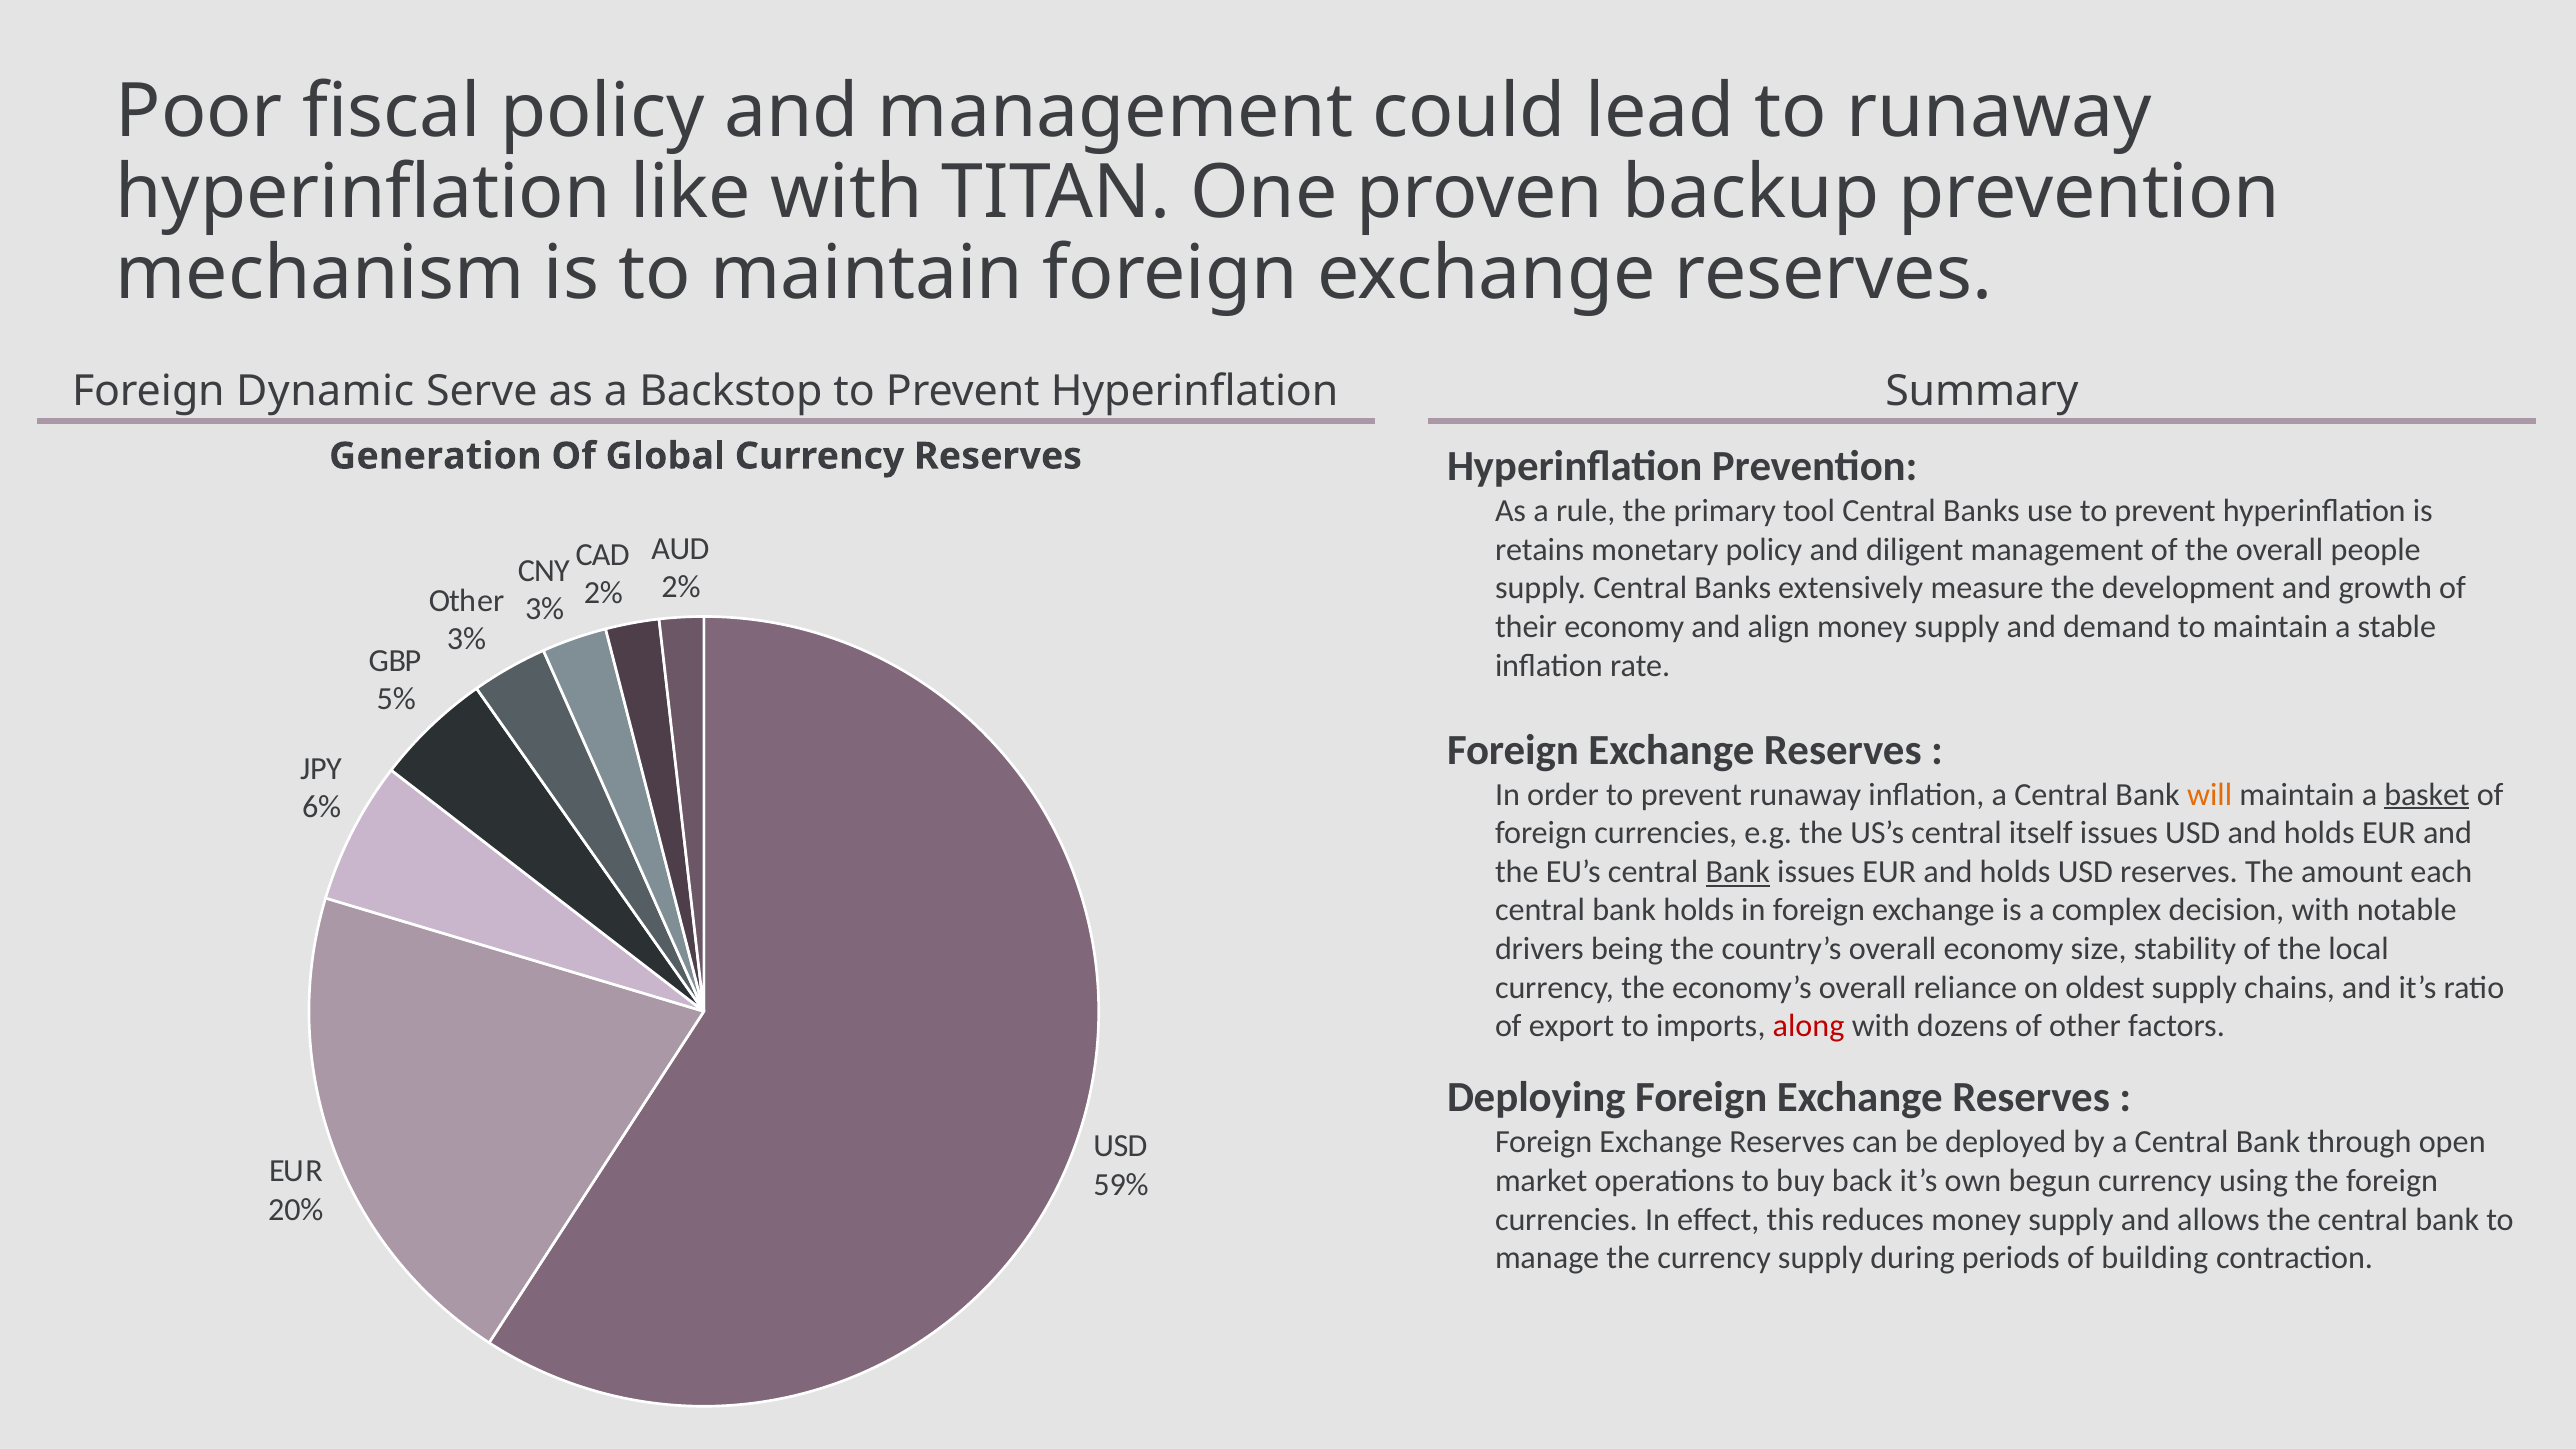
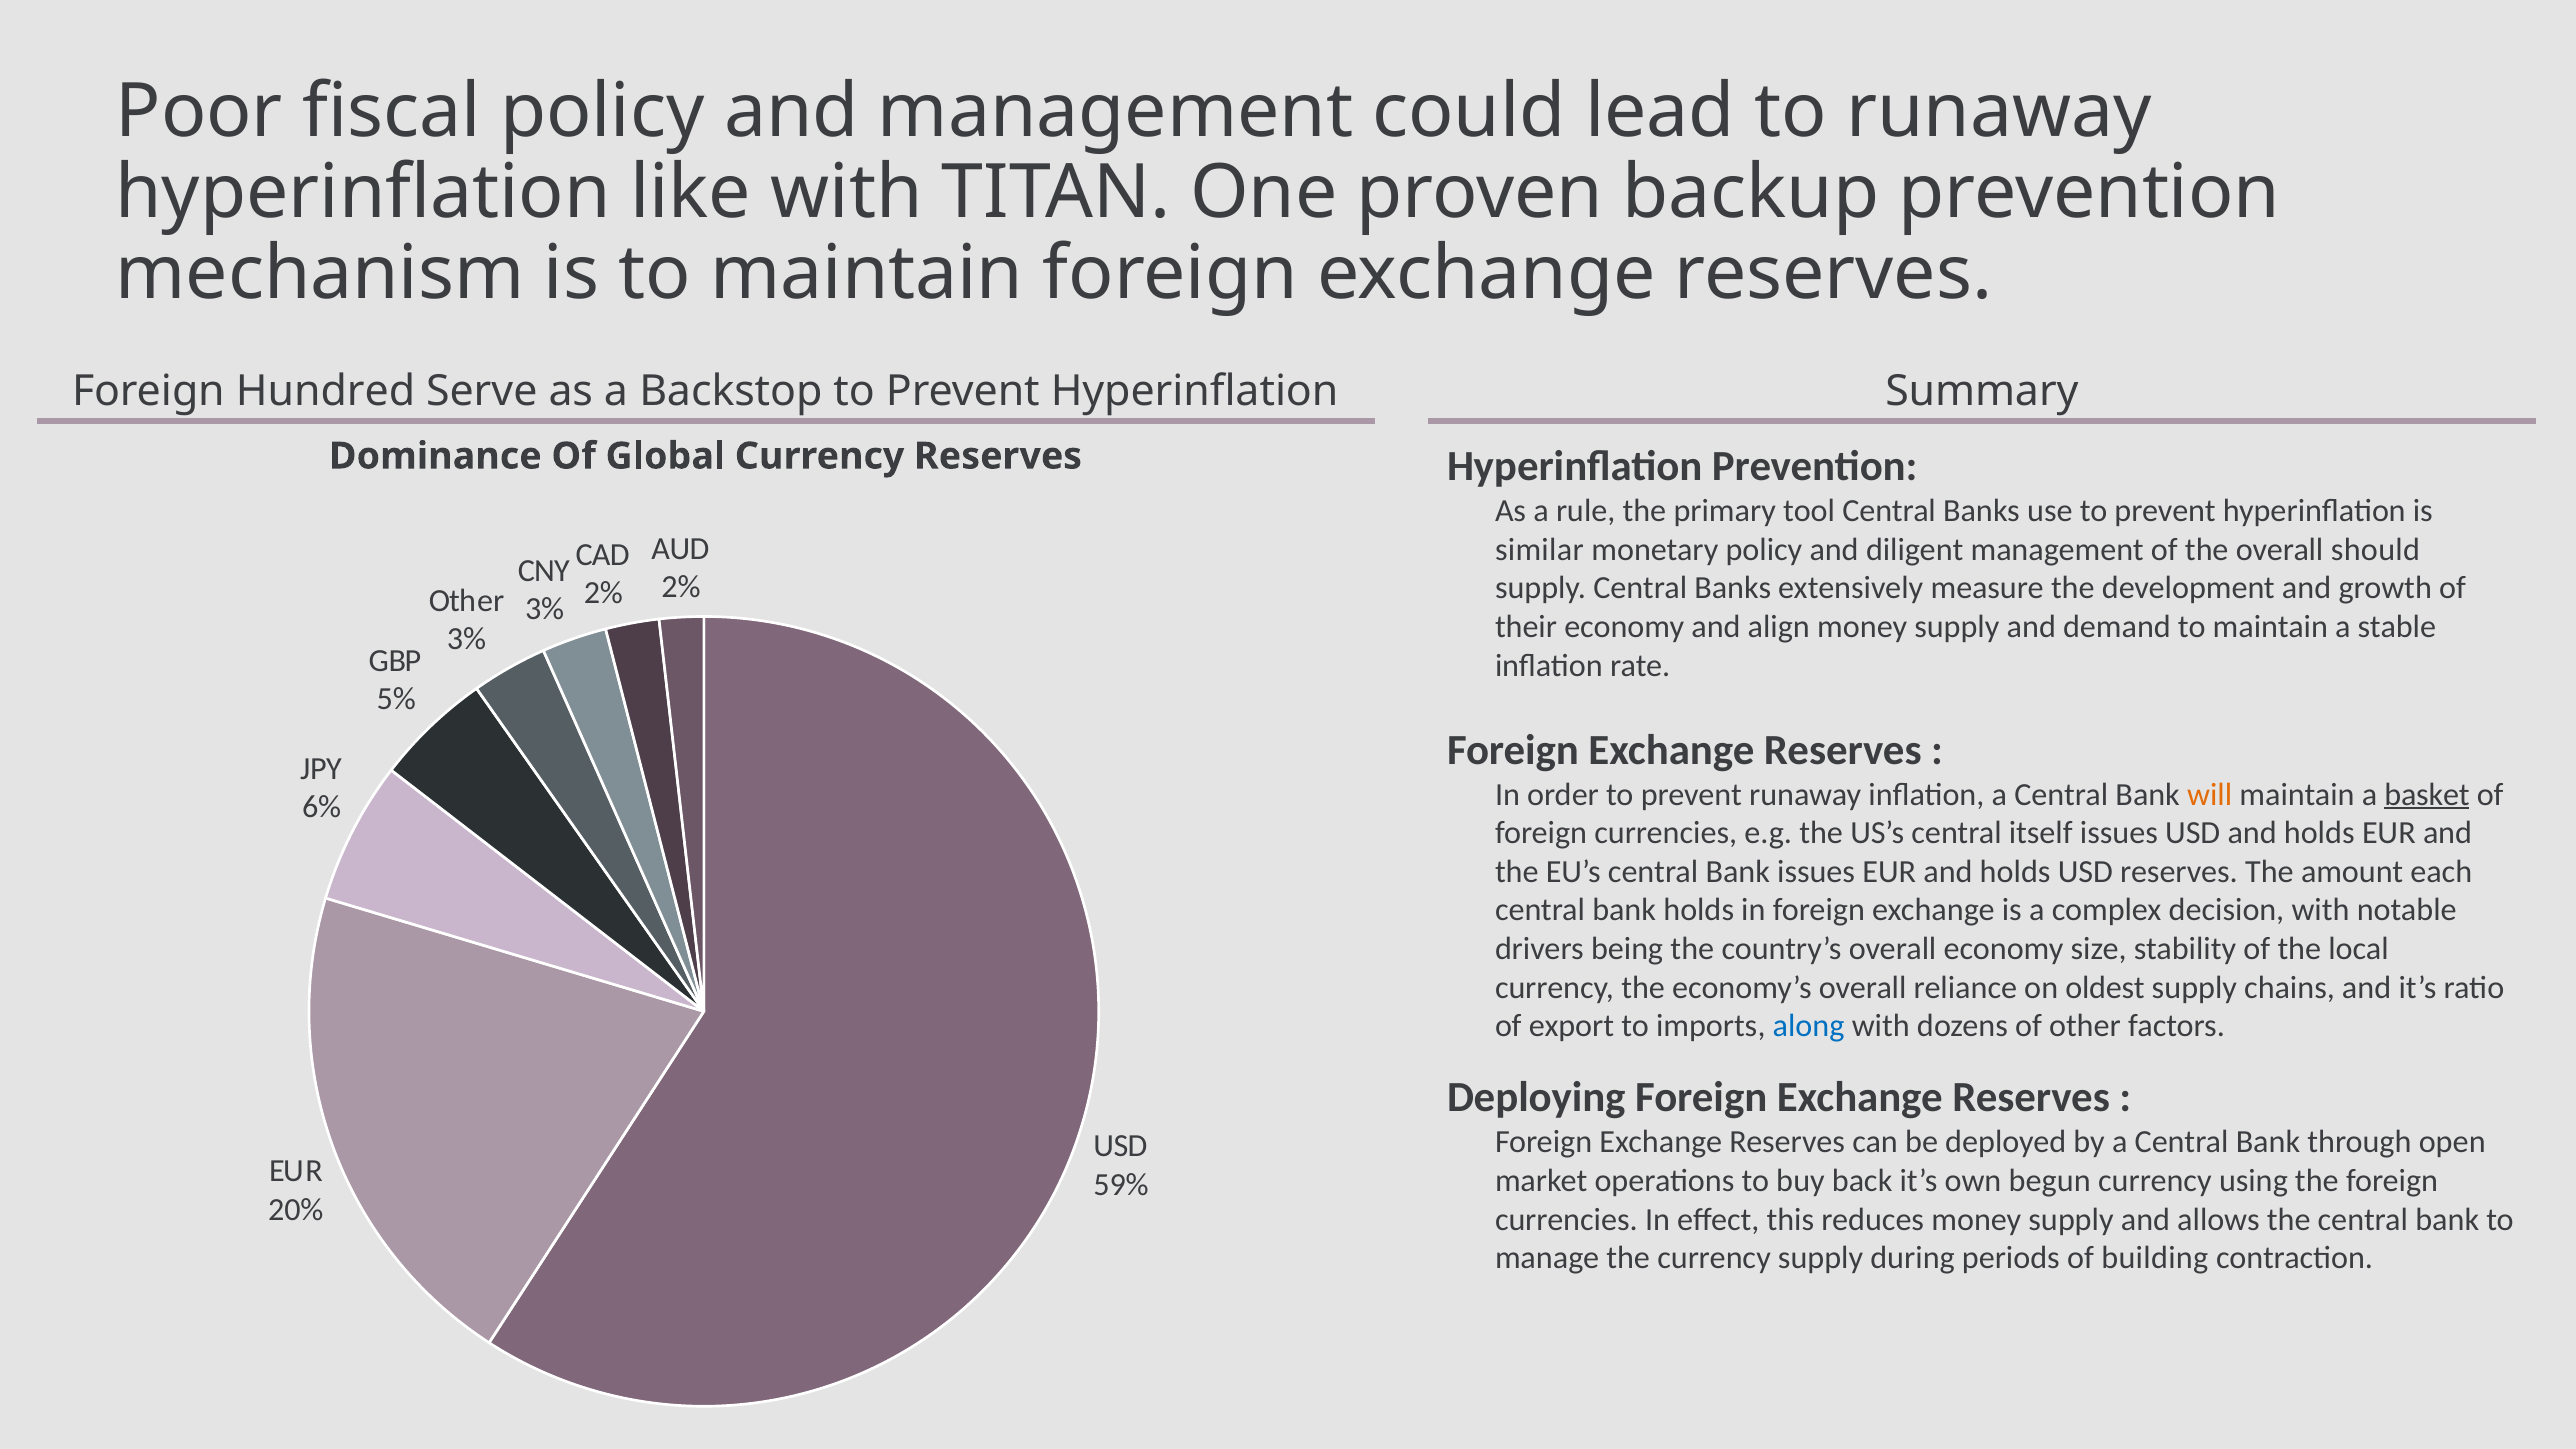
Dynamic: Dynamic -> Hundred
Generation: Generation -> Dominance
retains: retains -> similar
people: people -> should
Bank at (1738, 872) underline: present -> none
along colour: red -> blue
